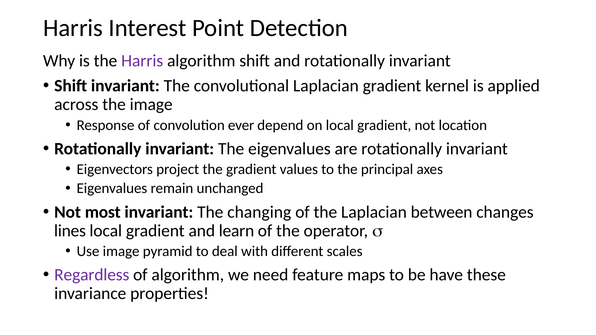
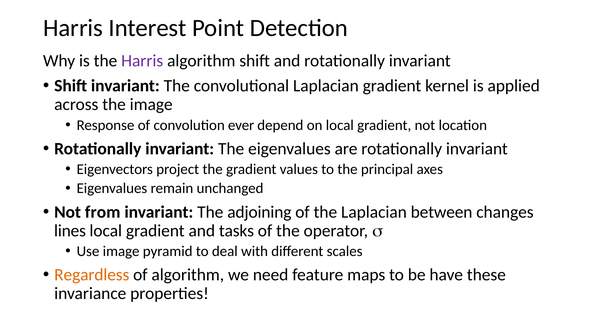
most: most -> from
changing: changing -> adjoining
learn: learn -> tasks
Regardless colour: purple -> orange
